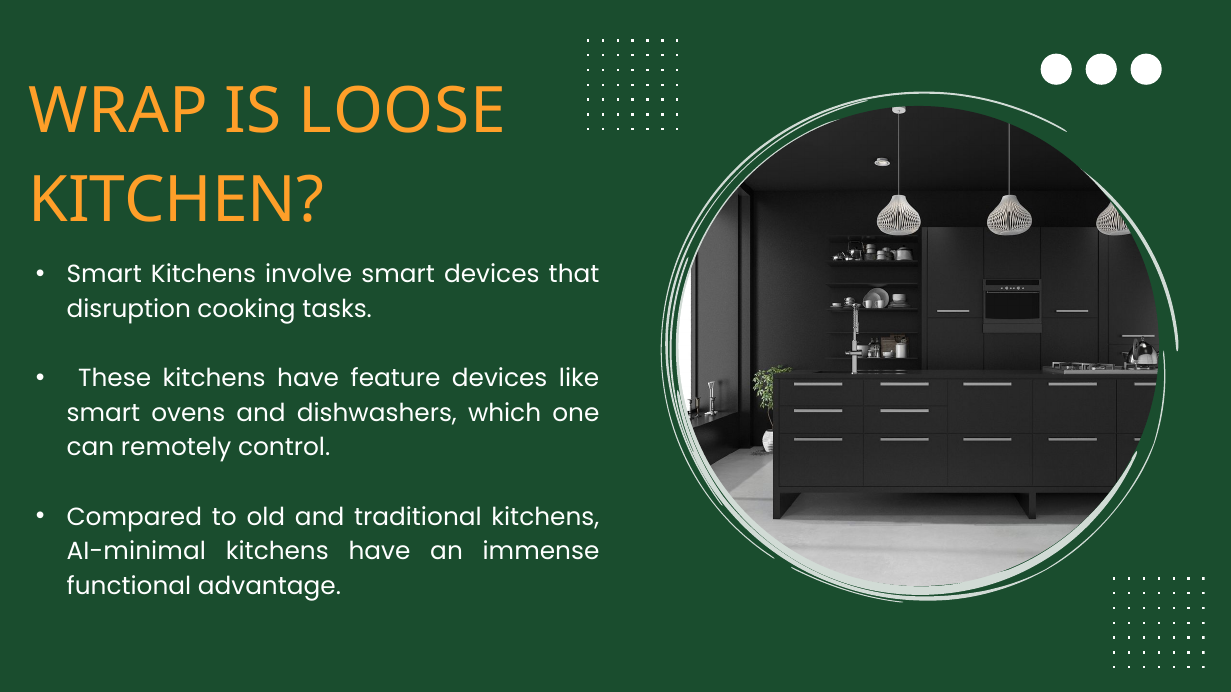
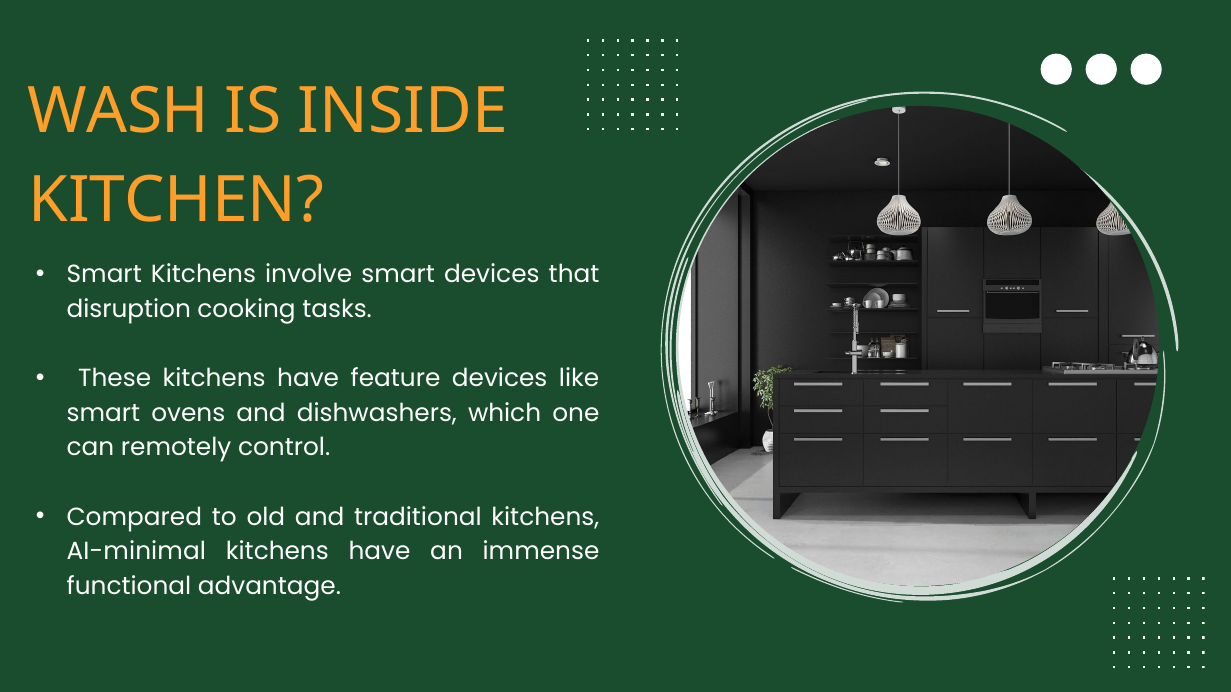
WRAP: WRAP -> WASH
LOOSE: LOOSE -> INSIDE
